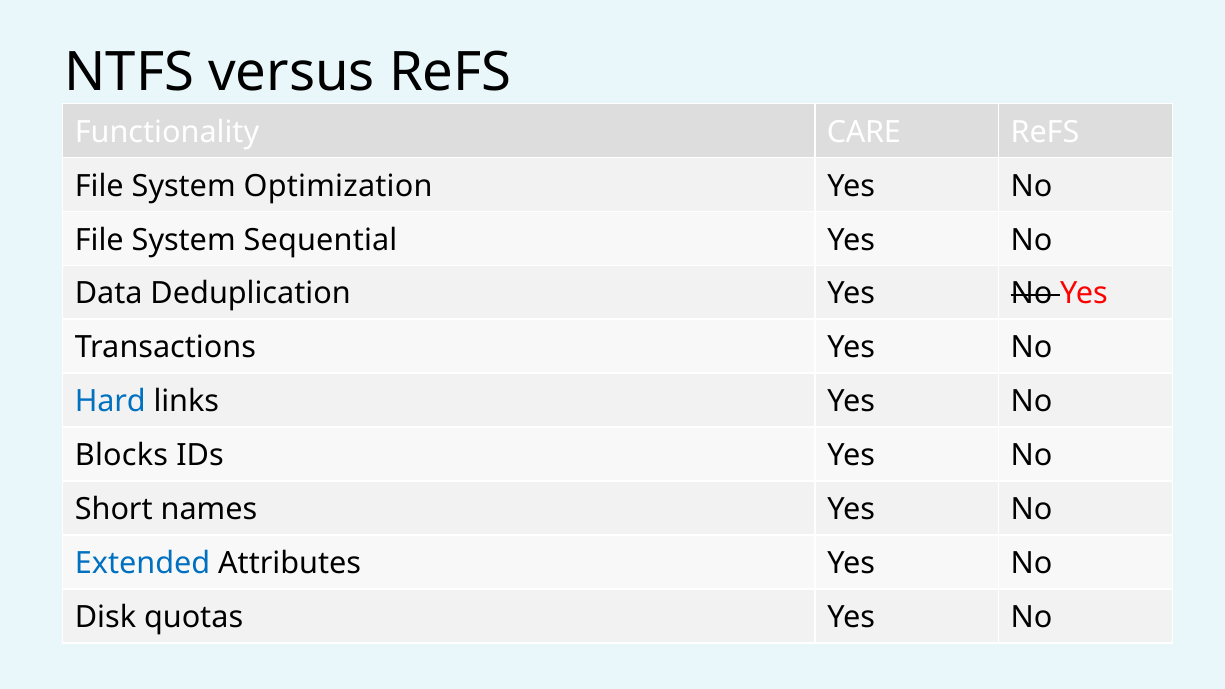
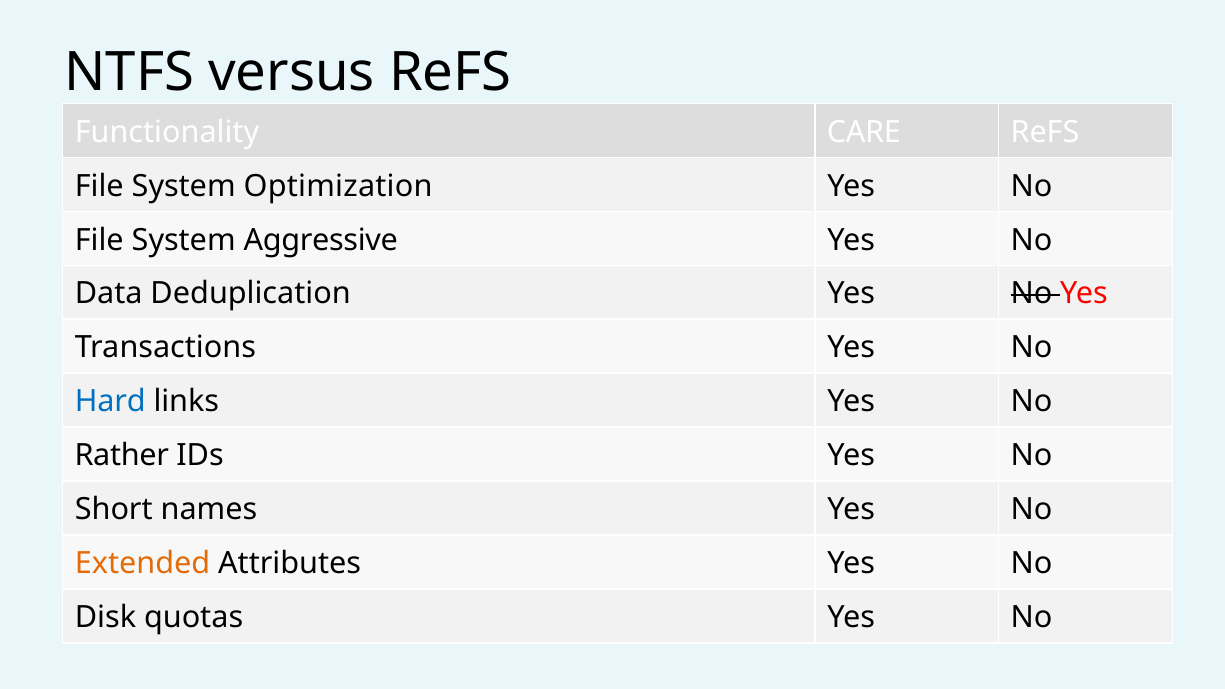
Sequential: Sequential -> Aggressive
Blocks: Blocks -> Rather
Extended colour: blue -> orange
